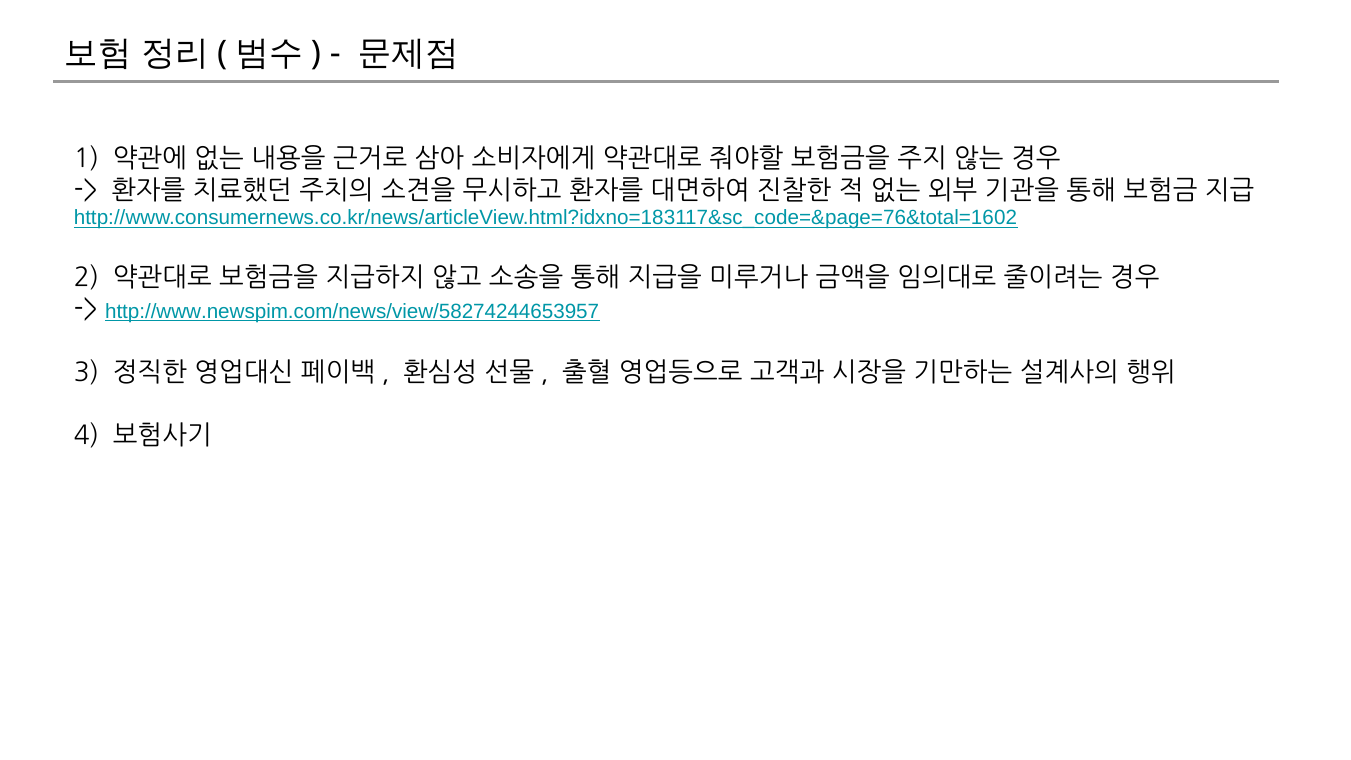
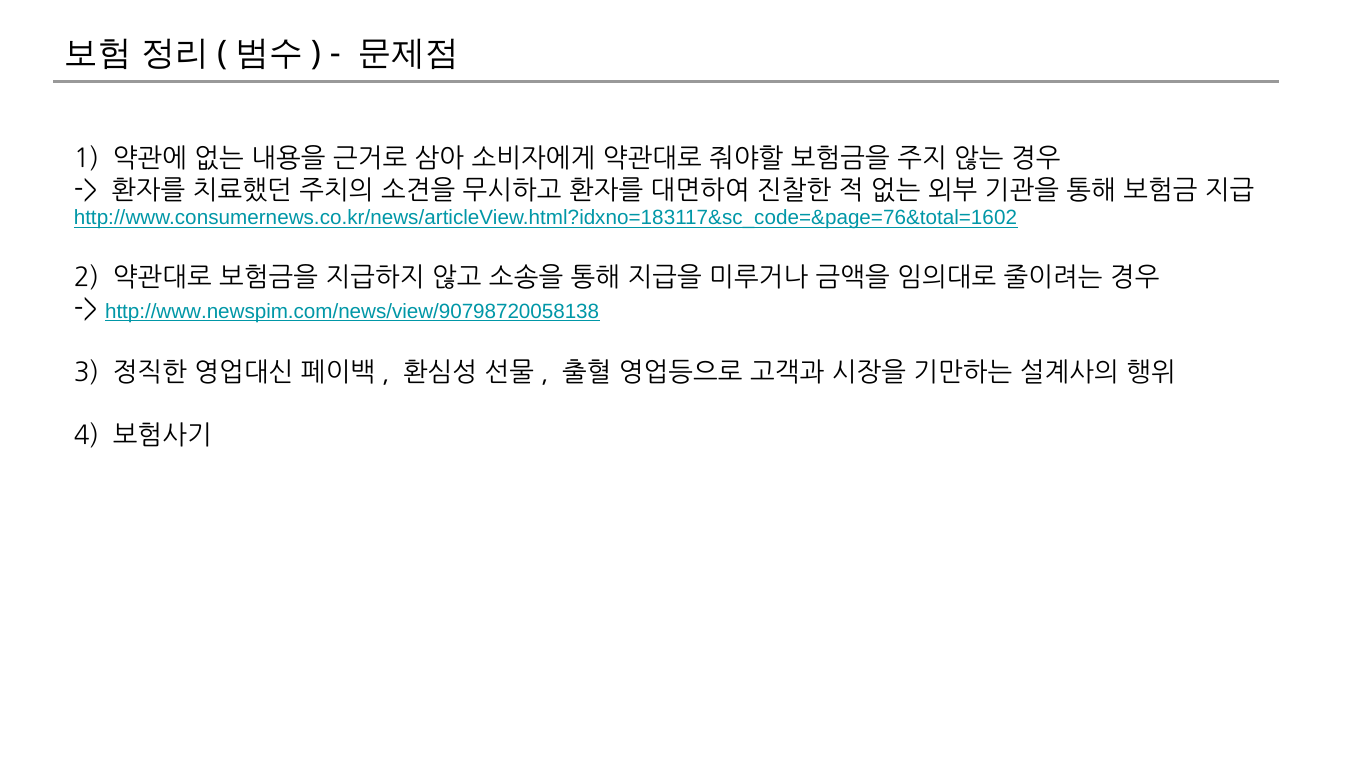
http://www.newspim.com/news/view/58274244653957: http://www.newspim.com/news/view/58274244653957 -> http://www.newspim.com/news/view/90798720058138
